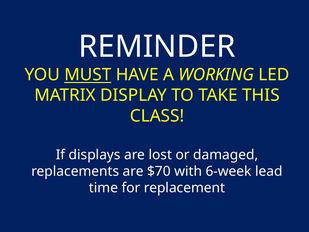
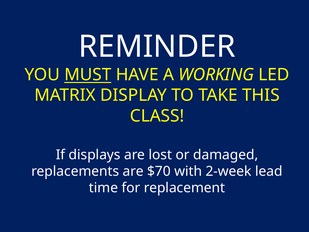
6-week: 6-week -> 2-week
